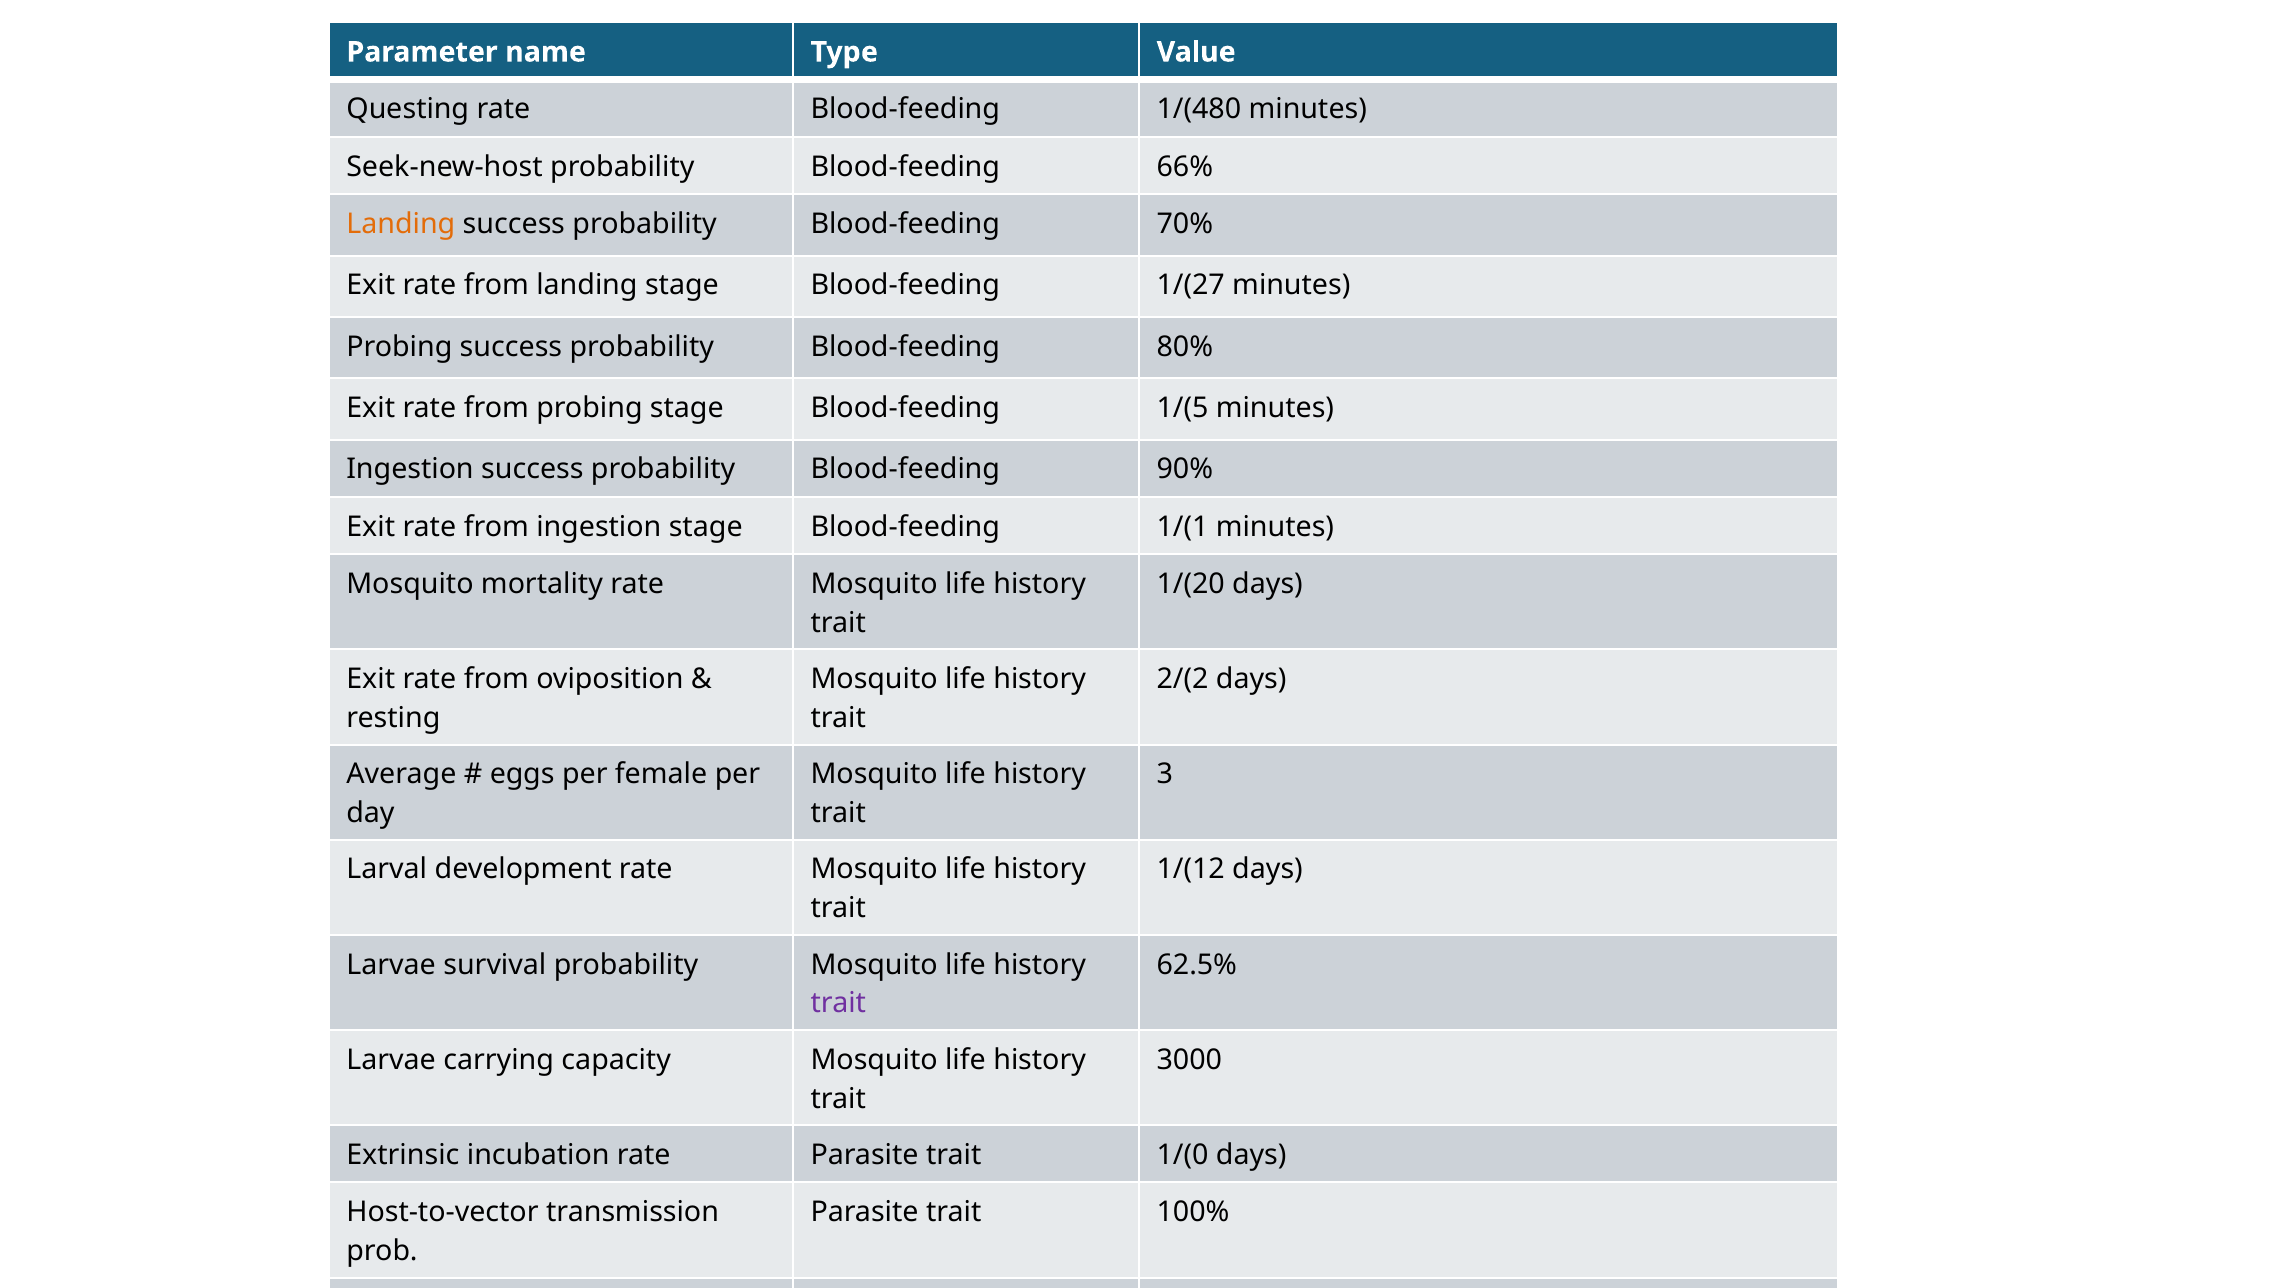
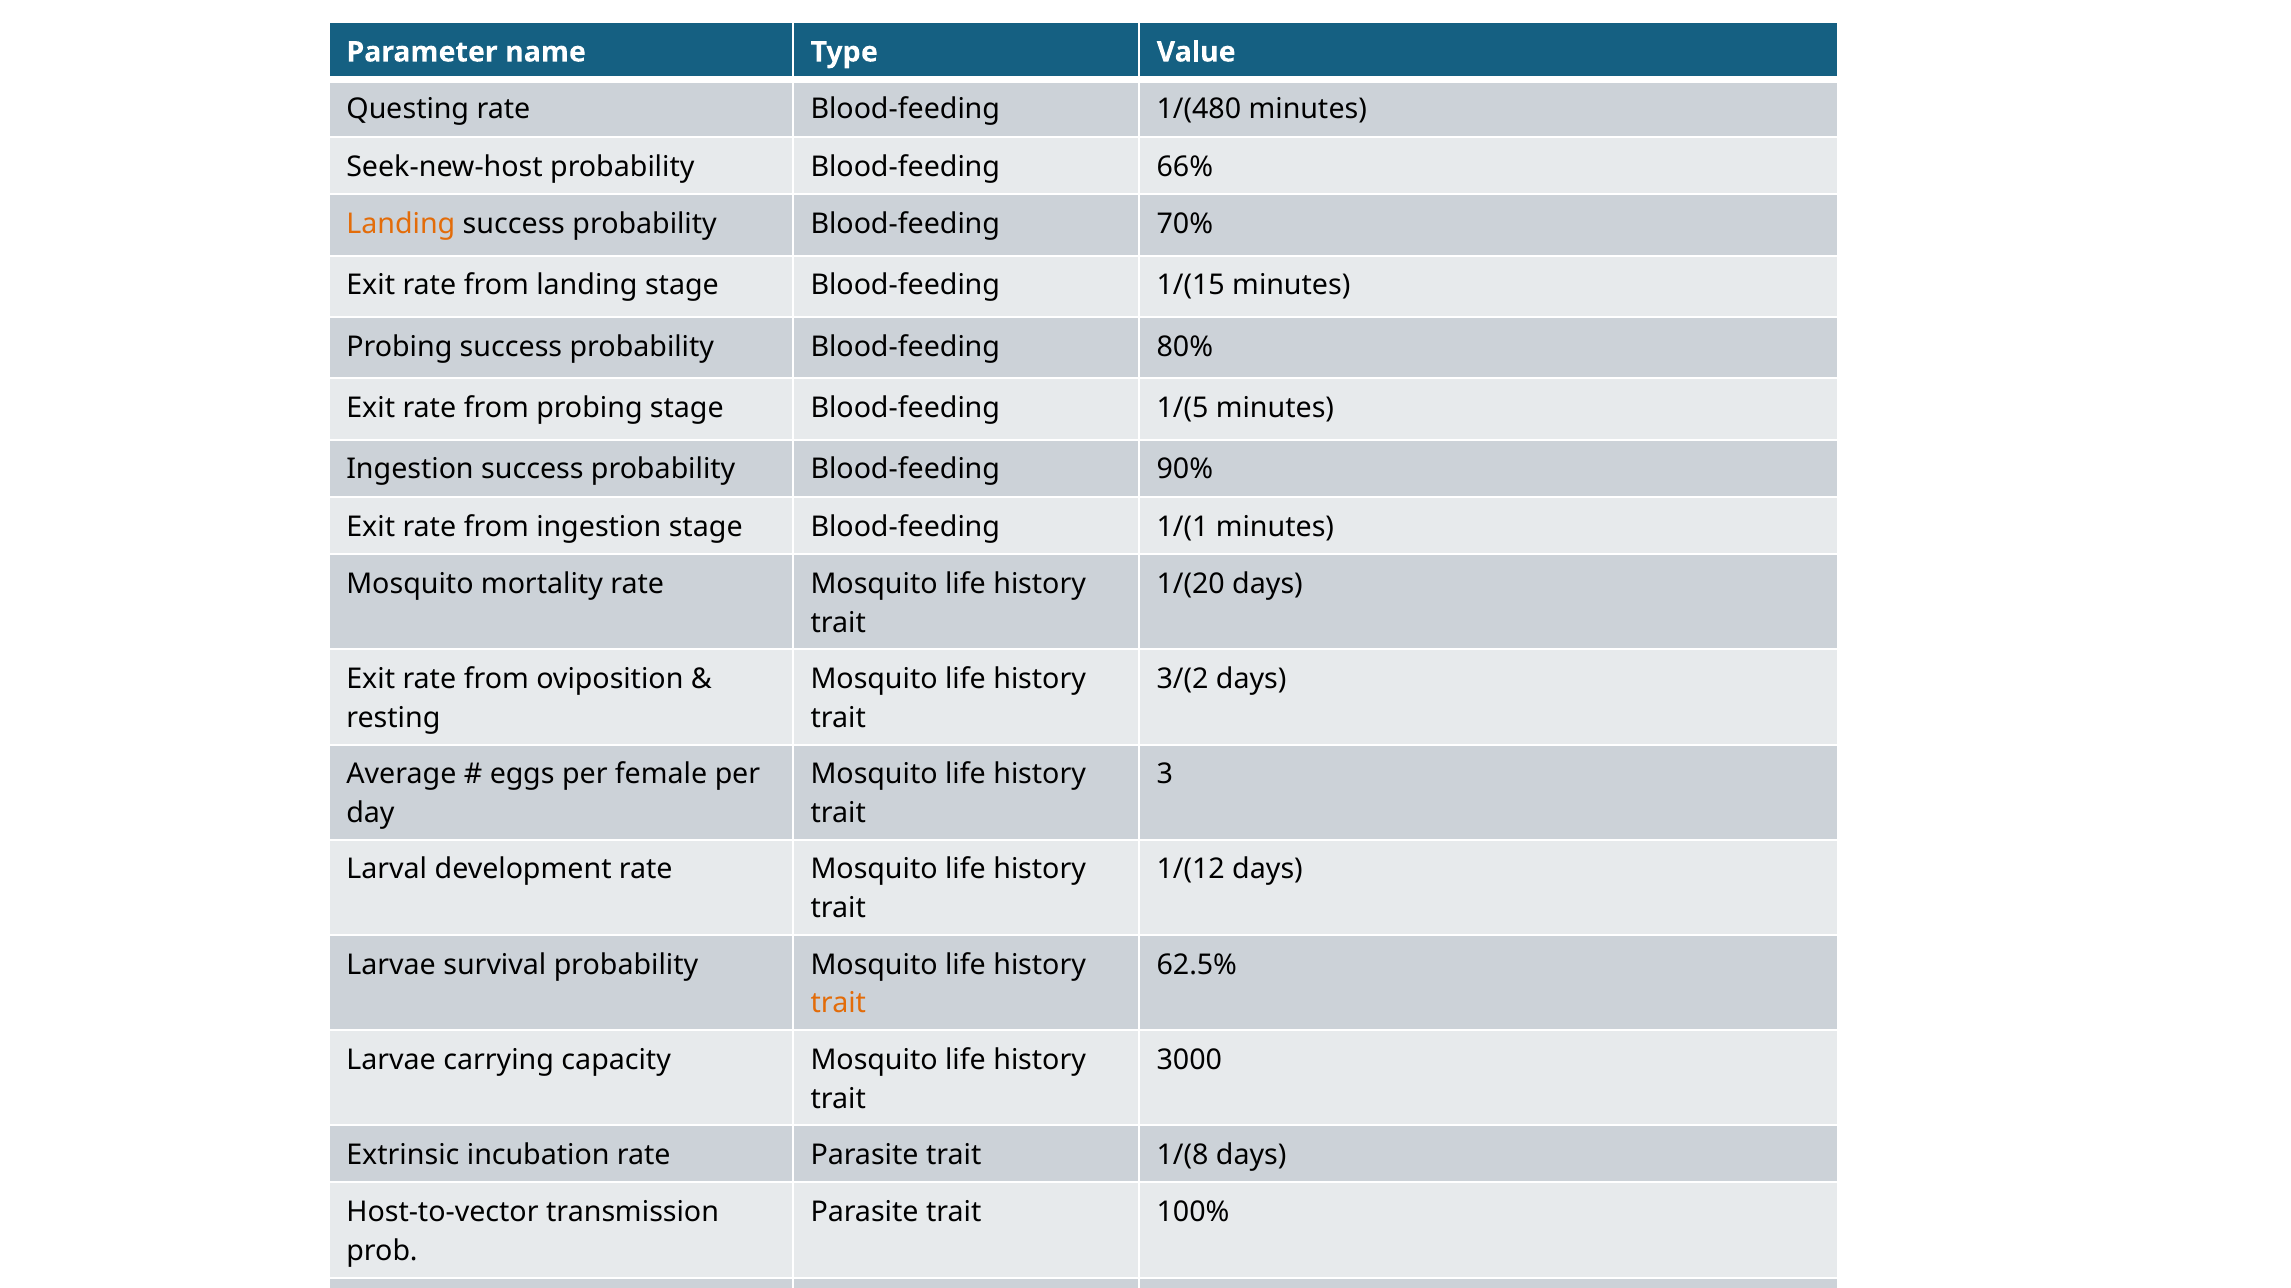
1/(27: 1/(27 -> 1/(15
2/(2: 2/(2 -> 3/(2
trait at (838, 1004) colour: purple -> orange
1/(0: 1/(0 -> 1/(8
